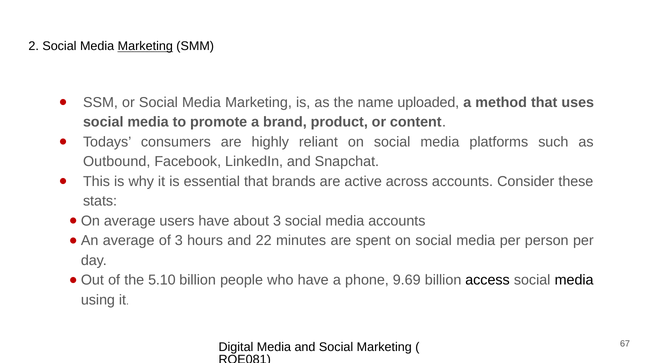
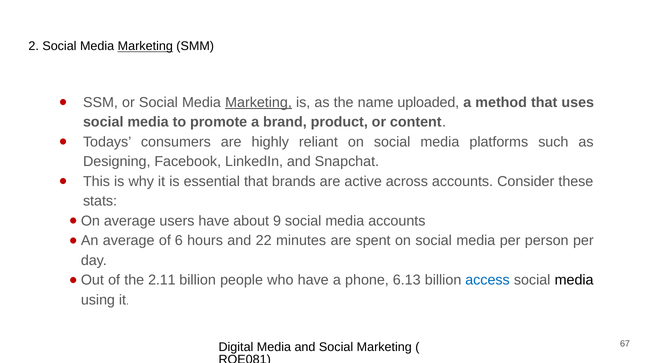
Marketing at (258, 102) underline: none -> present
Outbound: Outbound -> Designing
about 3: 3 -> 9
of 3: 3 -> 6
5.10: 5.10 -> 2.11
9.69: 9.69 -> 6.13
access colour: black -> blue
